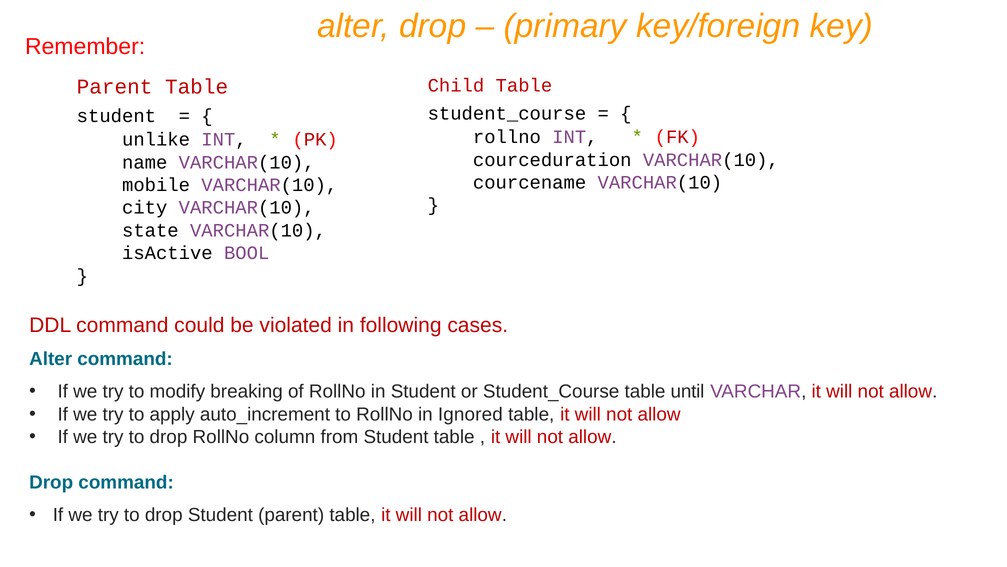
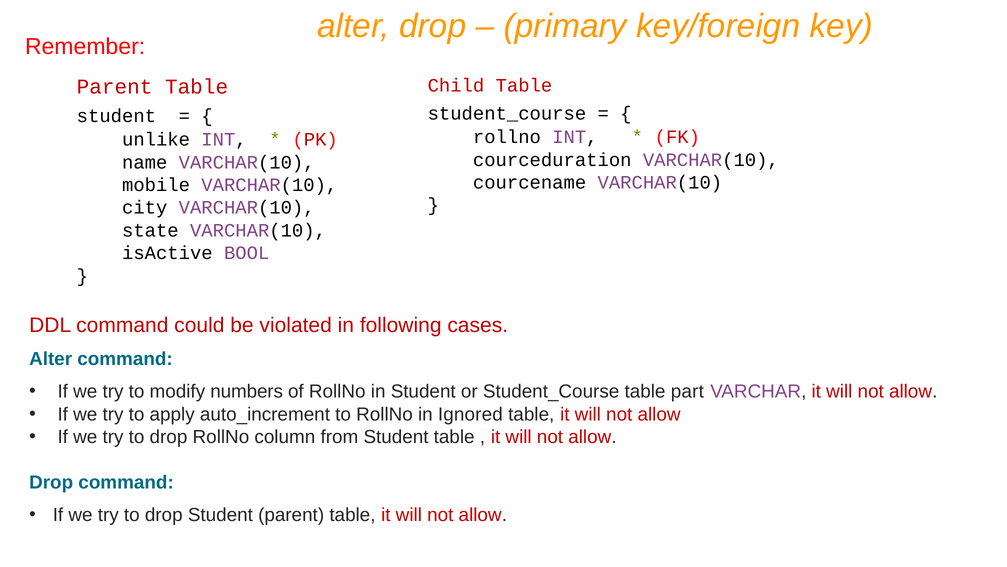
breaking: breaking -> numbers
until: until -> part
